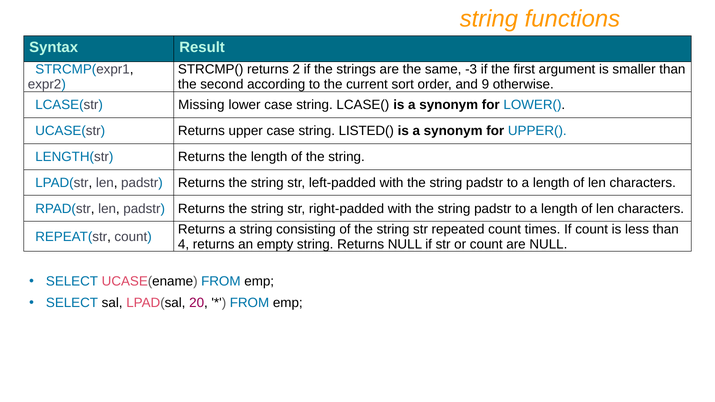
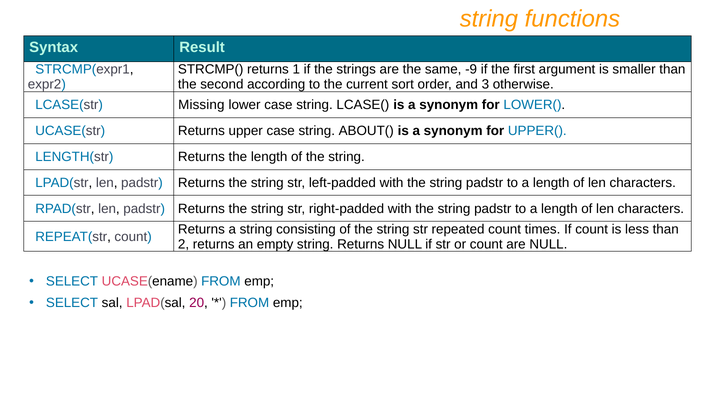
2: 2 -> 1
-3: -3 -> -9
9: 9 -> 3
LISTED(: LISTED( -> ABOUT(
4: 4 -> 2
